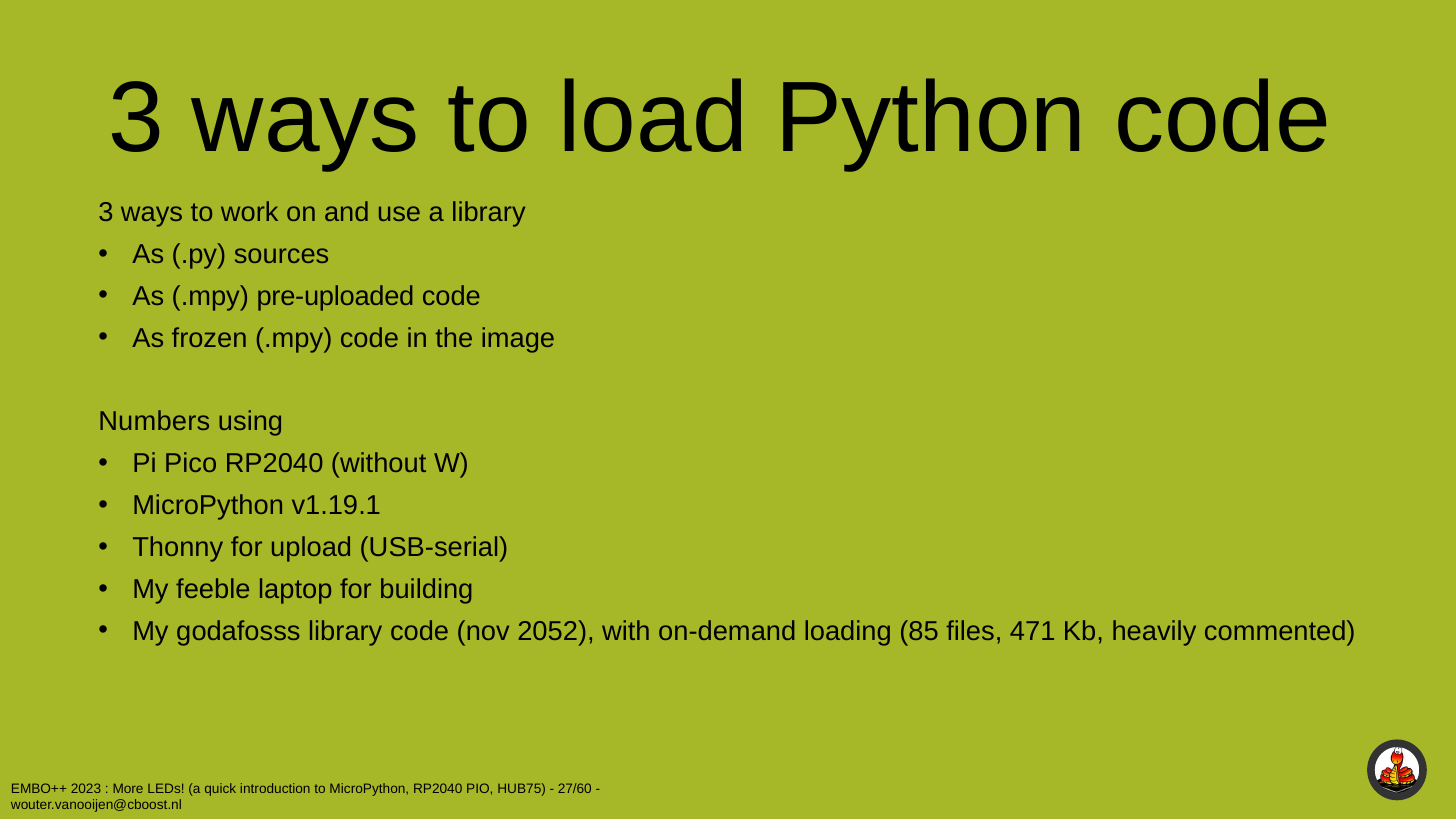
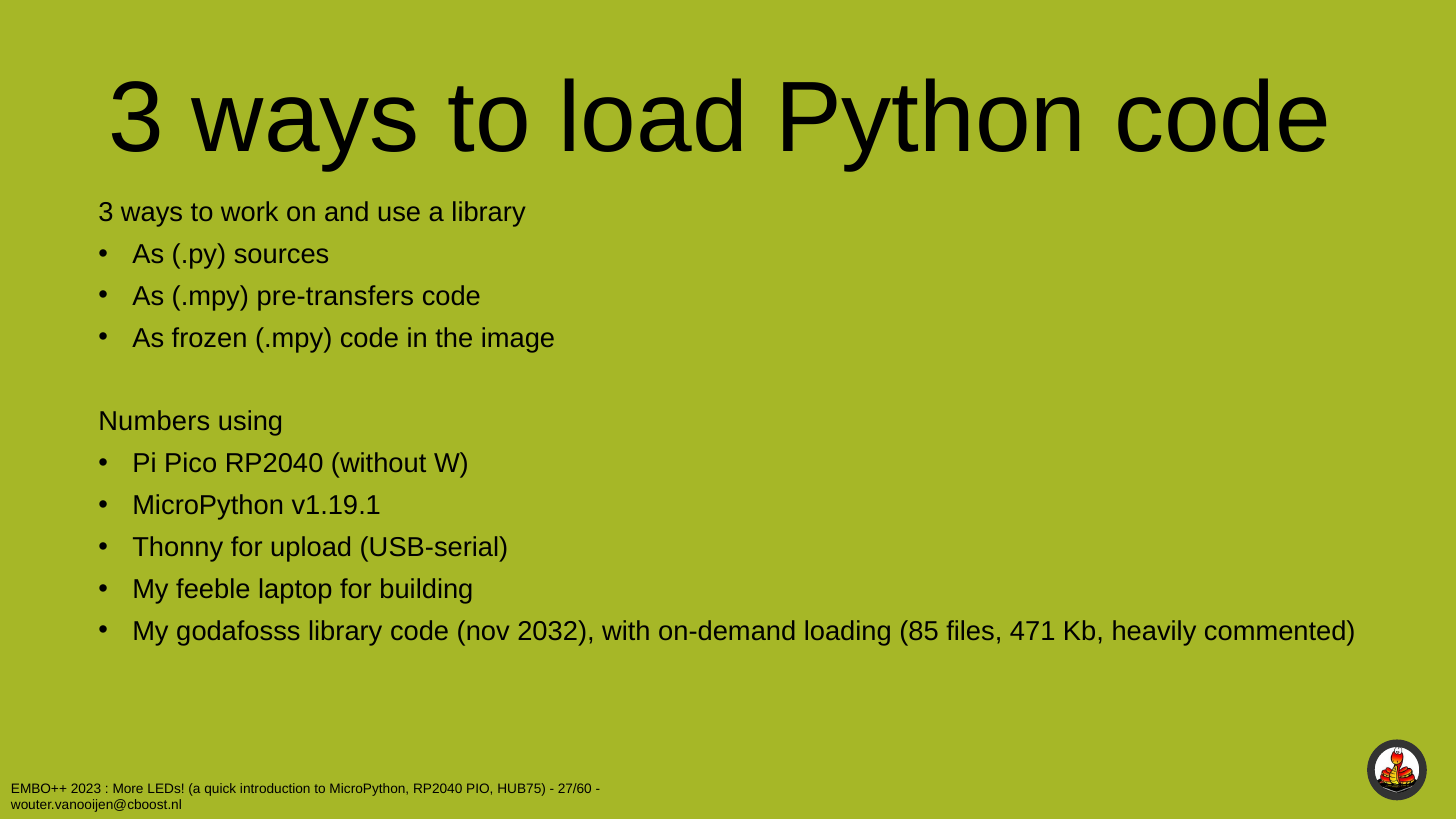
pre-uploaded: pre-uploaded -> pre-transfers
2052: 2052 -> 2032
